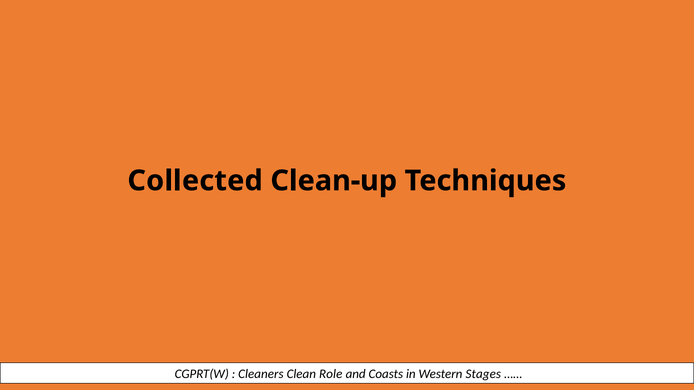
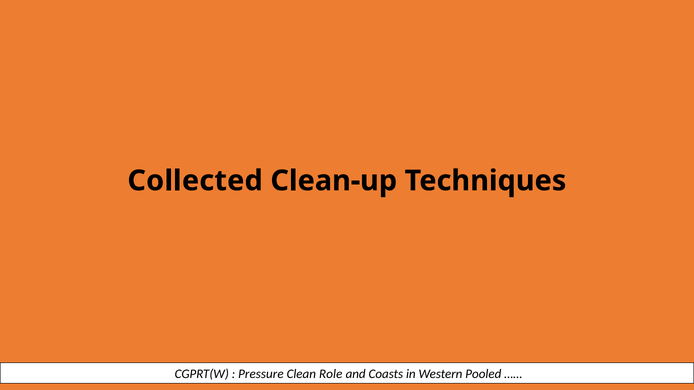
Cleaners: Cleaners -> Pressure
Stages: Stages -> Pooled
